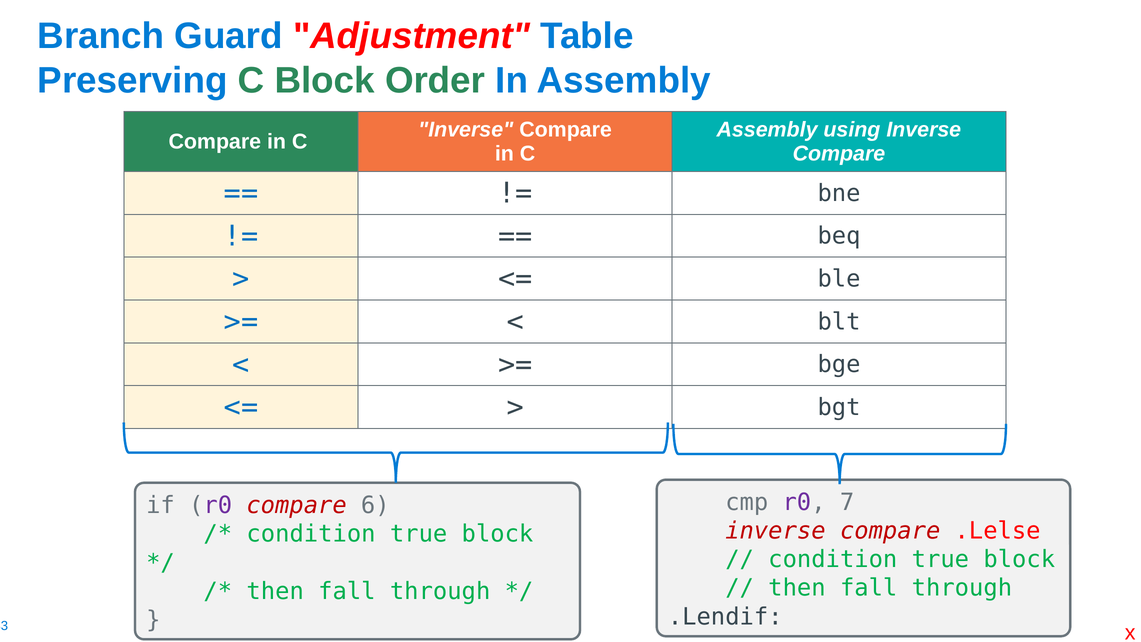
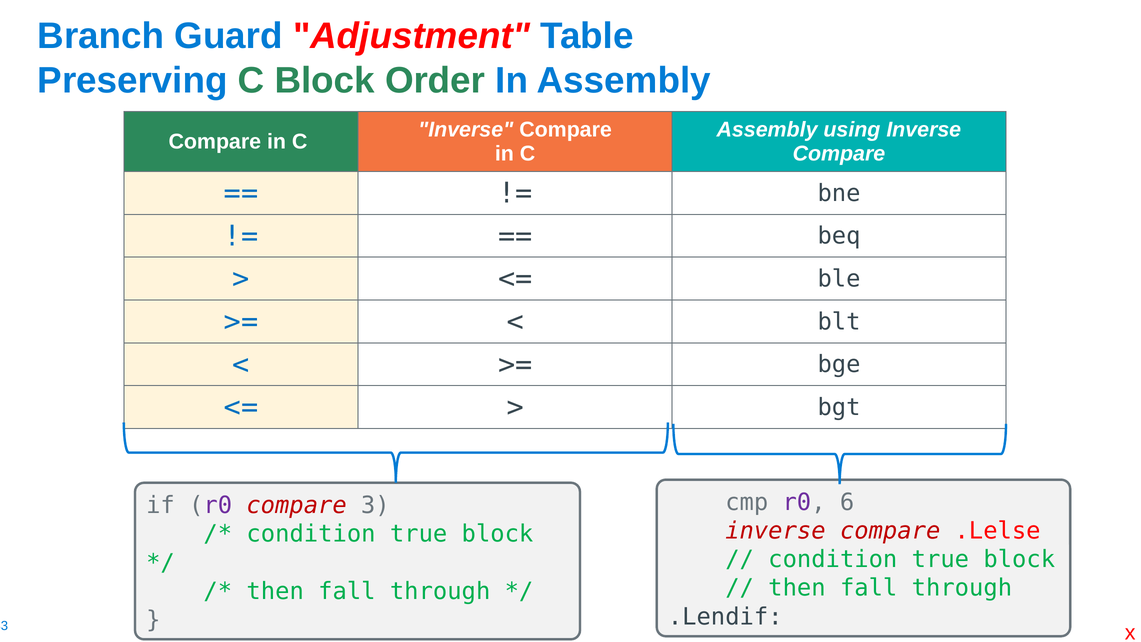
7: 7 -> 6
6: 6 -> 3
